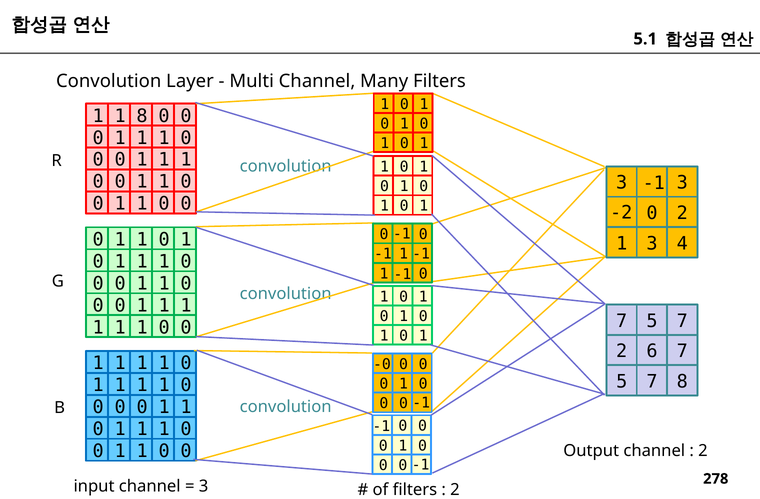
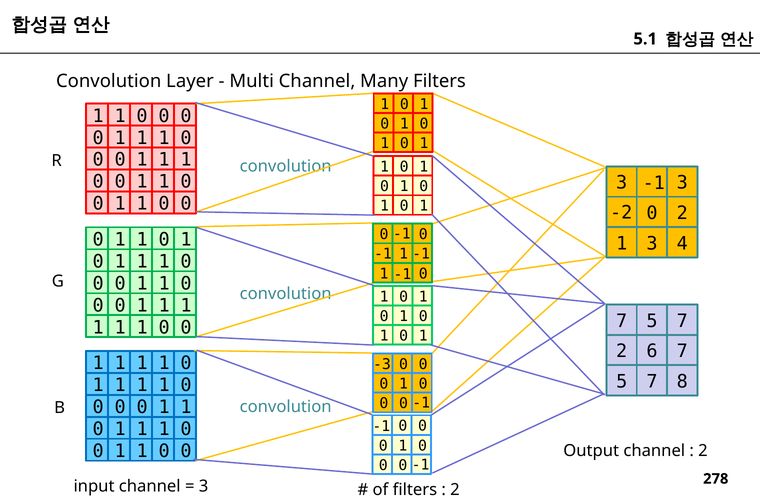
8 at (142, 116): 8 -> 0
-0: -0 -> -3
